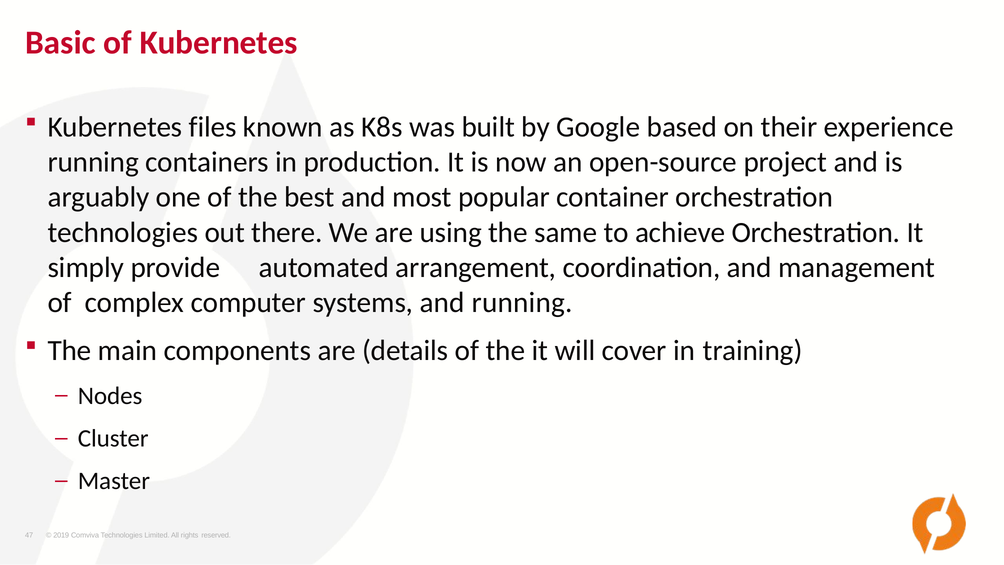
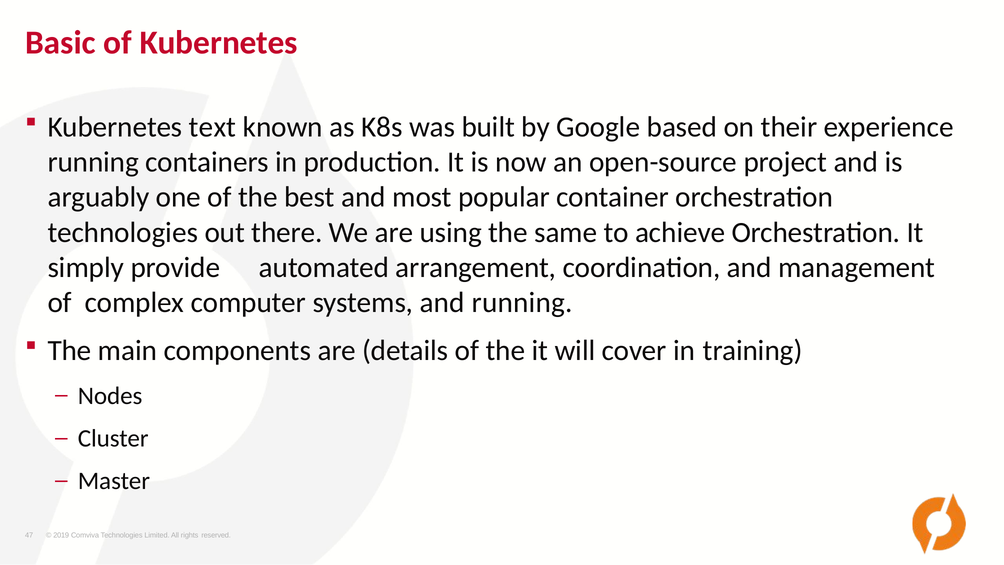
files: files -> text
